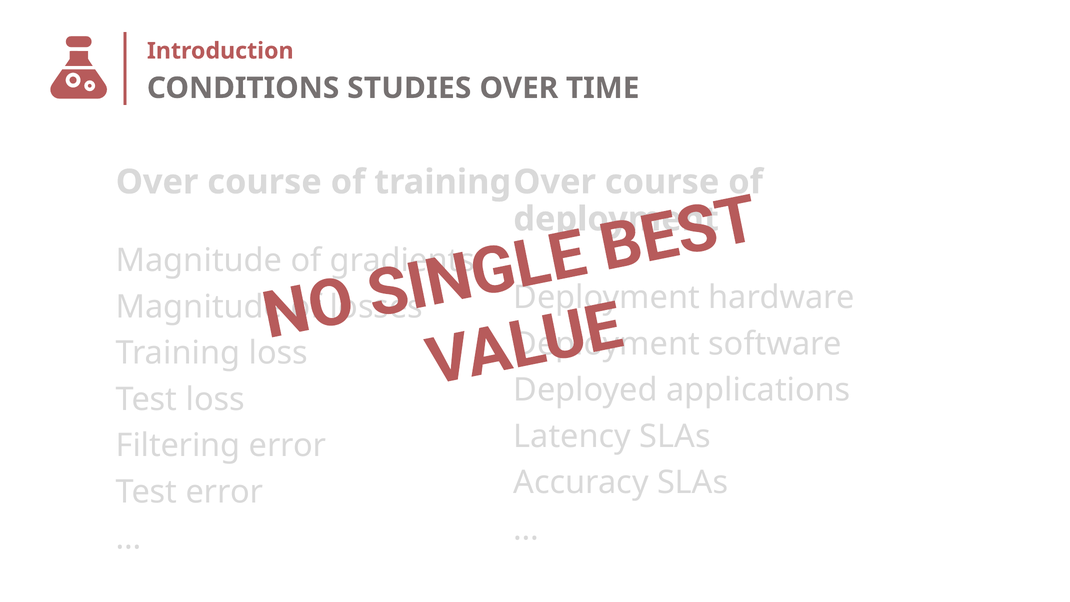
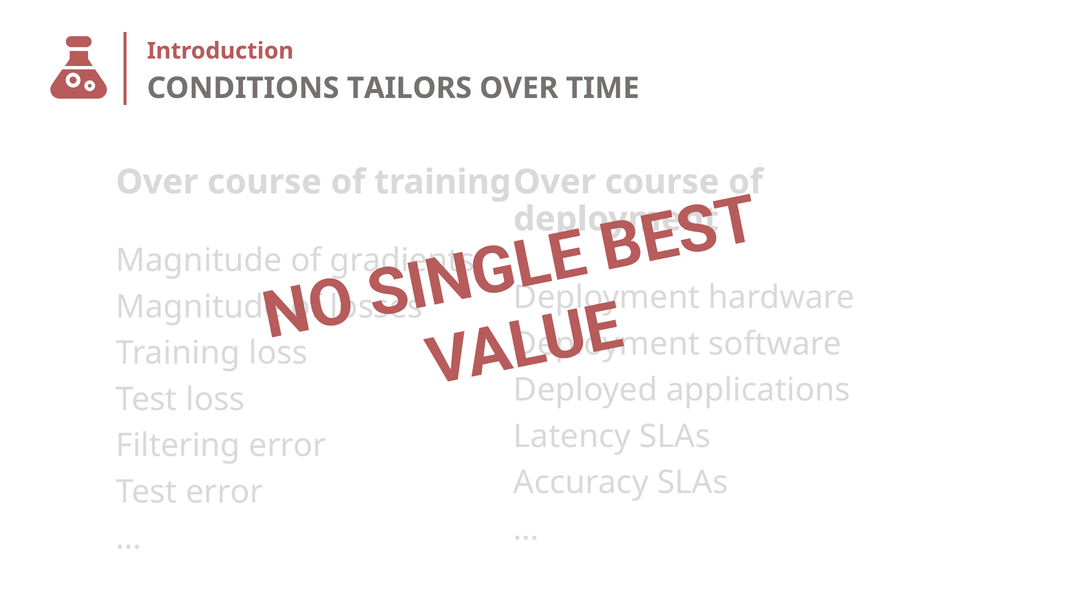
STUDIES: STUDIES -> TAILORS
